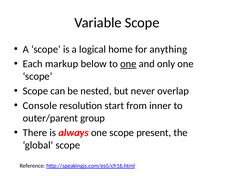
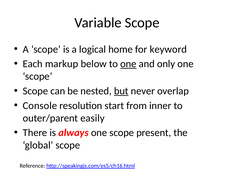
anything: anything -> keyword
but underline: none -> present
group: group -> easily
